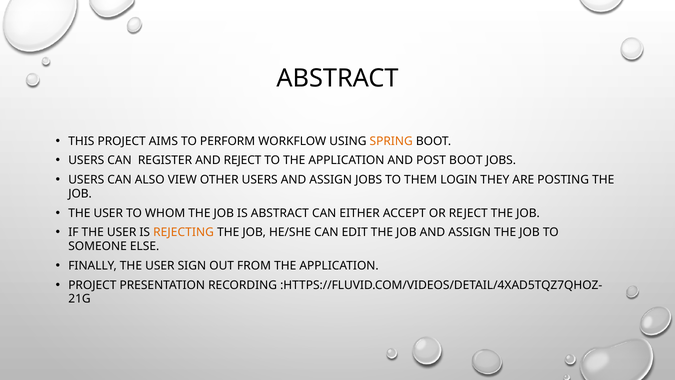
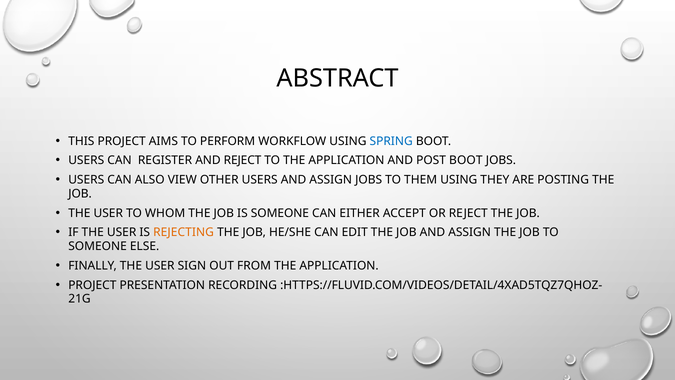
SPRING colour: orange -> blue
THEM LOGIN: LOGIN -> USING
IS ABSTRACT: ABSTRACT -> SOMEONE
